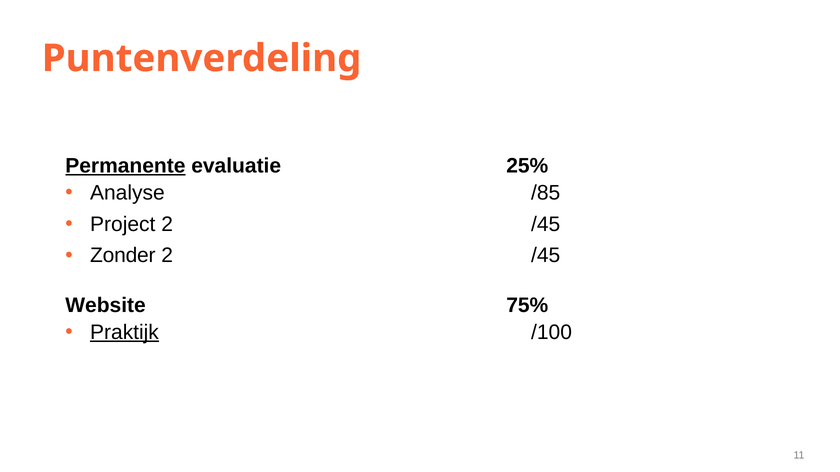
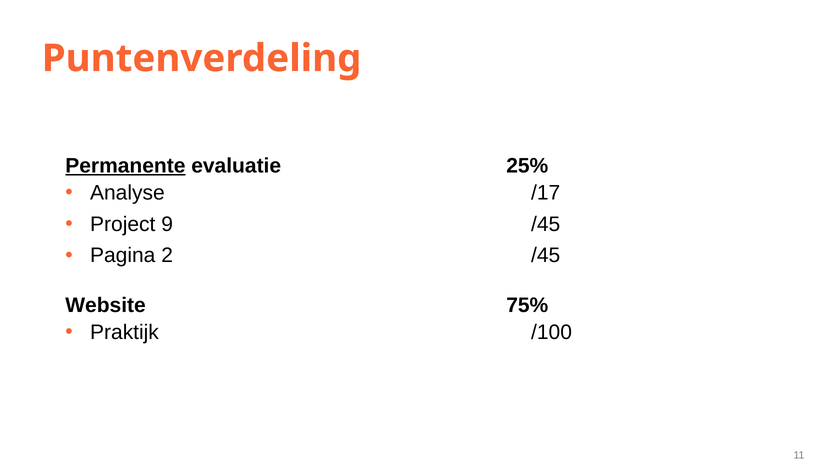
/85: /85 -> /17
Project 2: 2 -> 9
Zonder: Zonder -> Pagina
Praktijk underline: present -> none
